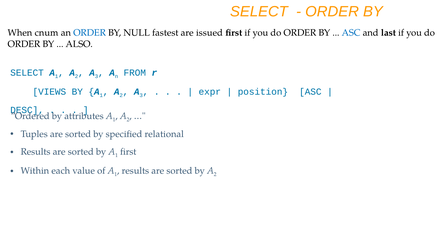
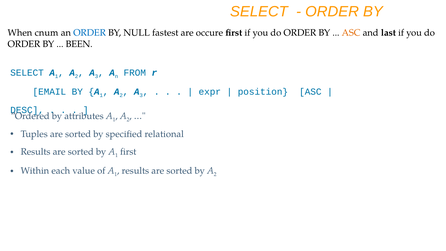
issued: issued -> occure
ASC at (351, 33) colour: blue -> orange
ALSO: ALSO -> BEEN
VIEWS: VIEWS -> EMAIL
